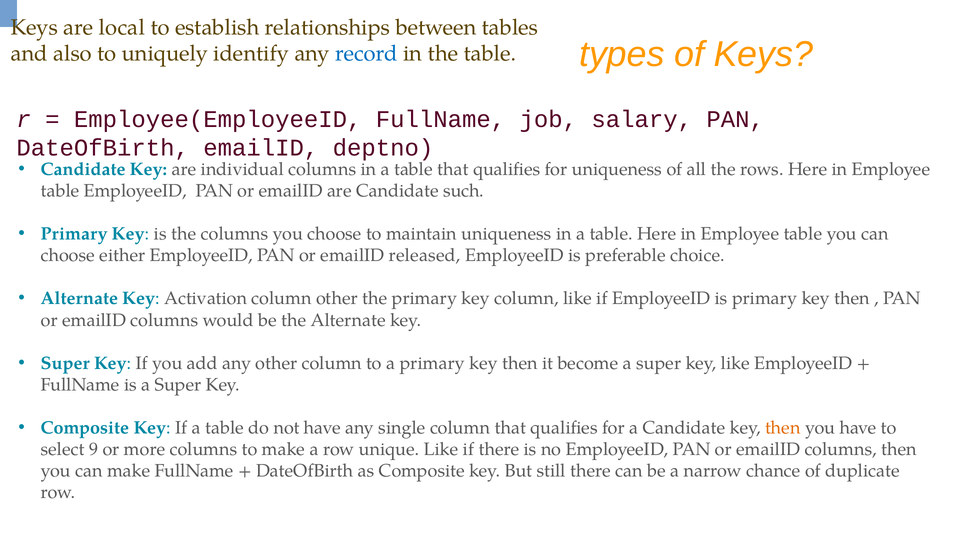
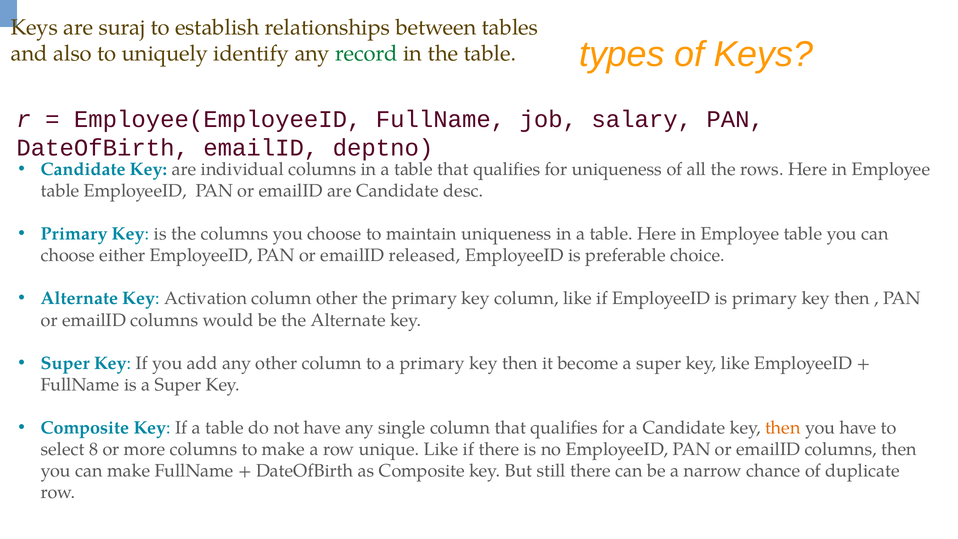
local: local -> suraj
record colour: blue -> green
such: such -> desc
9: 9 -> 8
